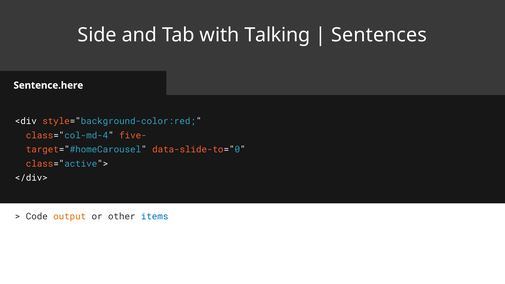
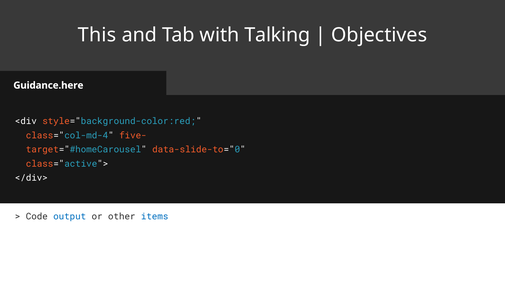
Side: Side -> This
Sentences: Sentences -> Objectives
Sentence.here: Sentence.here -> Guidance.here
output colour: orange -> blue
